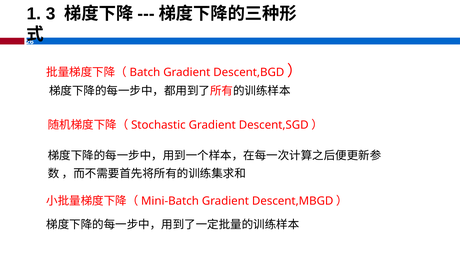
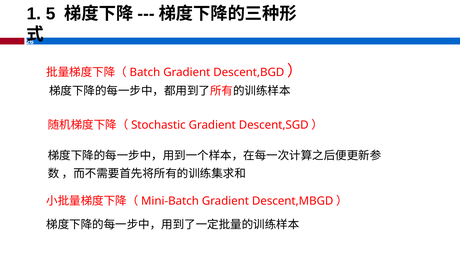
3: 3 -> 5
